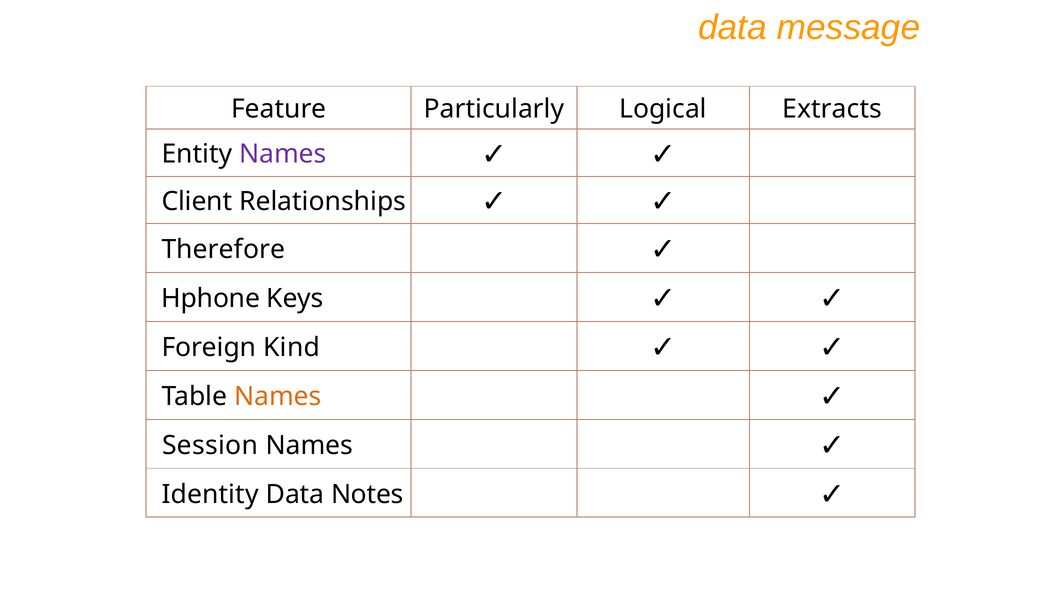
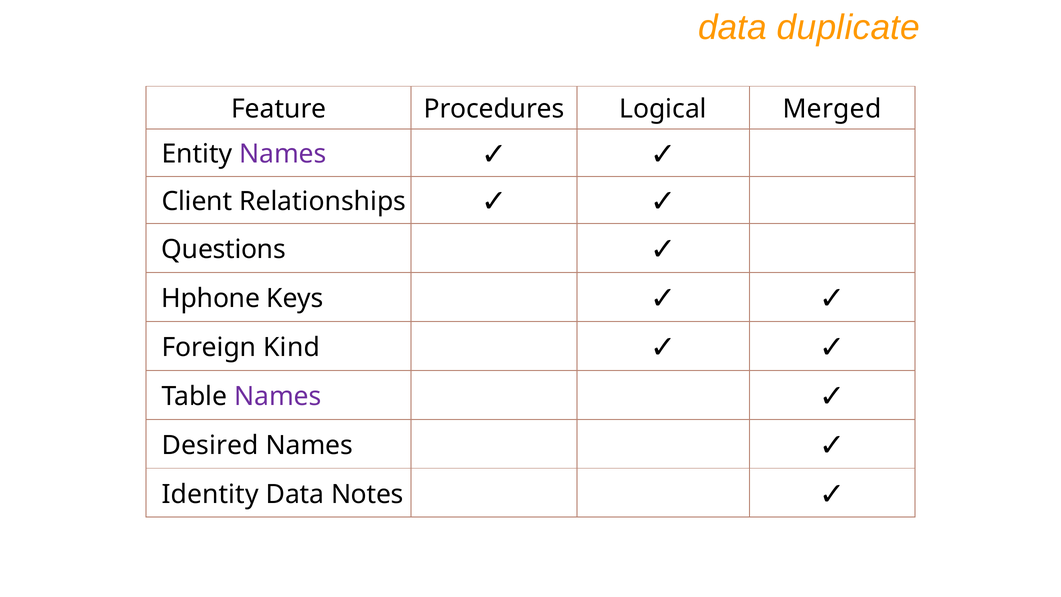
message: message -> duplicate
Particularly: Particularly -> Procedures
Extracts: Extracts -> Merged
Therefore: Therefore -> Questions
Names at (278, 396) colour: orange -> purple
Session: Session -> Desired
